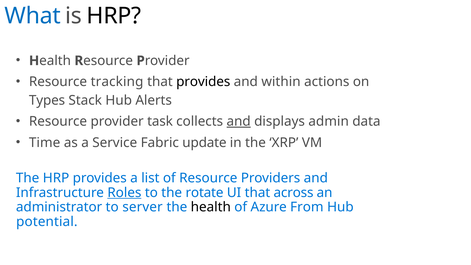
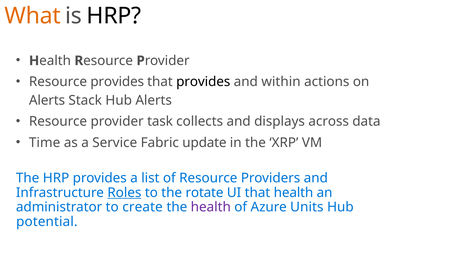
What colour: blue -> orange
Resource tracking: tracking -> provides
Types at (47, 100): Types -> Alerts
and at (239, 121) underline: present -> none
admin: admin -> across
that across: across -> health
server: server -> create
health at (211, 207) colour: black -> purple
From: From -> Units
